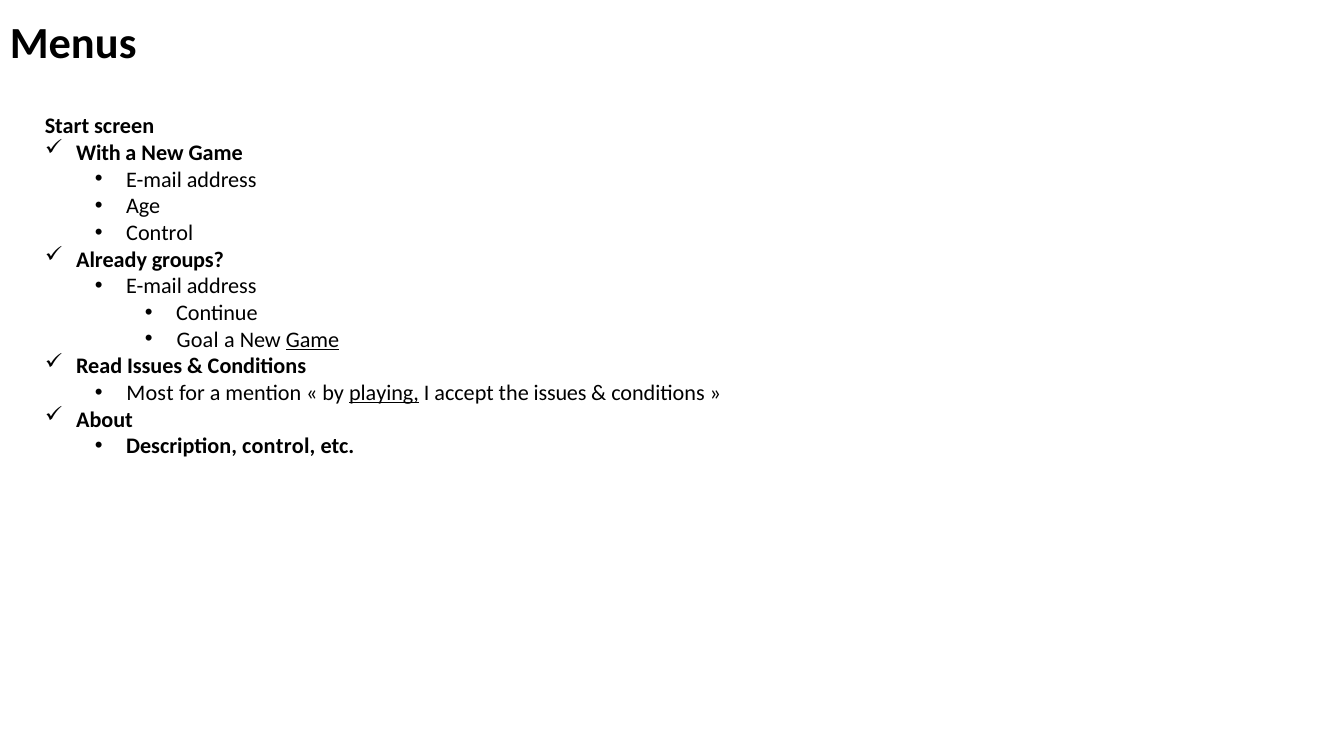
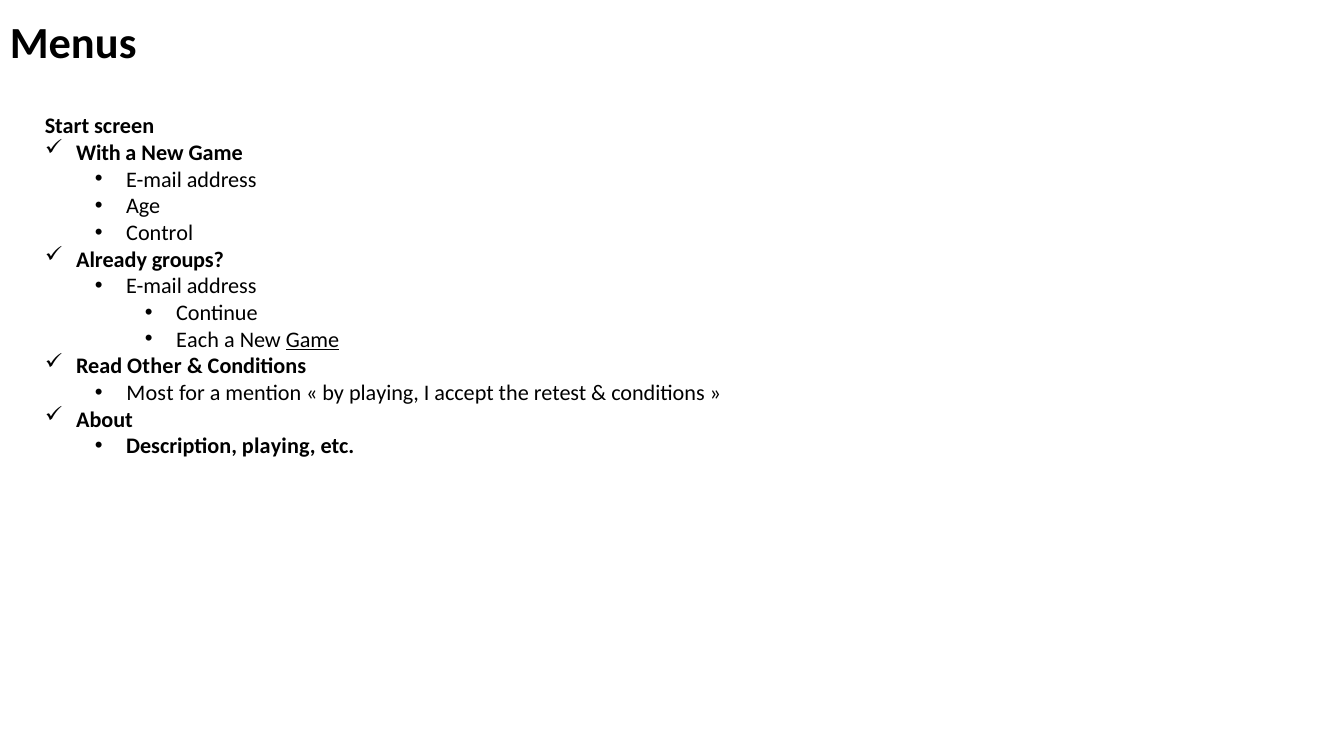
Goal: Goal -> Each
Read Issues: Issues -> Other
playing at (384, 393) underline: present -> none
the issues: issues -> retest
Description control: control -> playing
